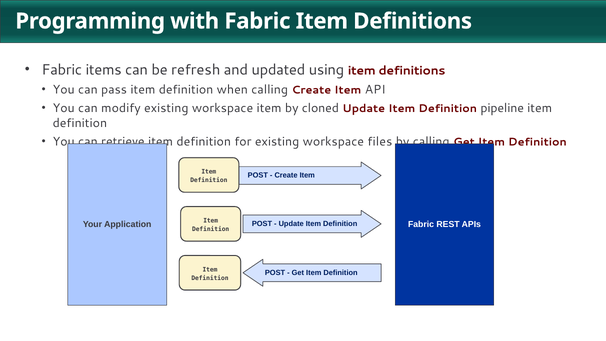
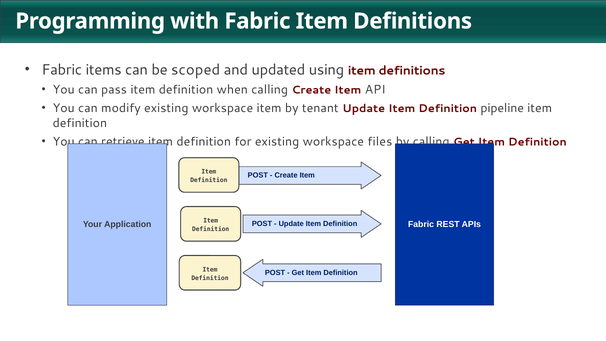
refresh: refresh -> scoped
cloned: cloned -> tenant
